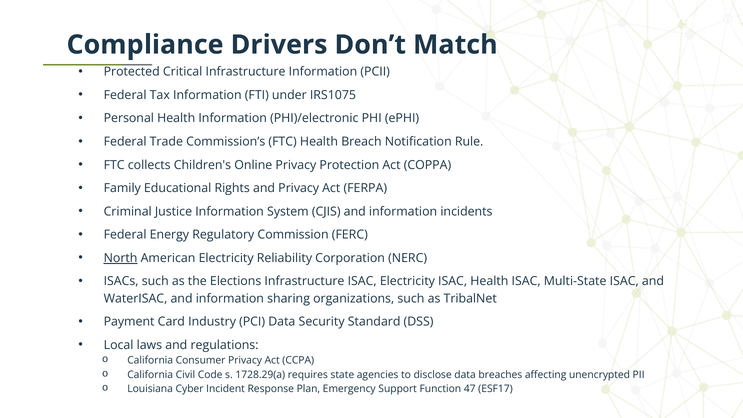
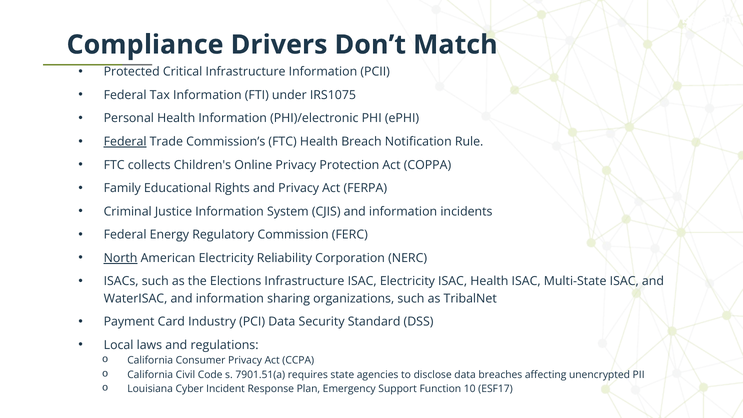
Federal at (125, 142) underline: none -> present
1728.29(a: 1728.29(a -> 7901.51(a
47: 47 -> 10
